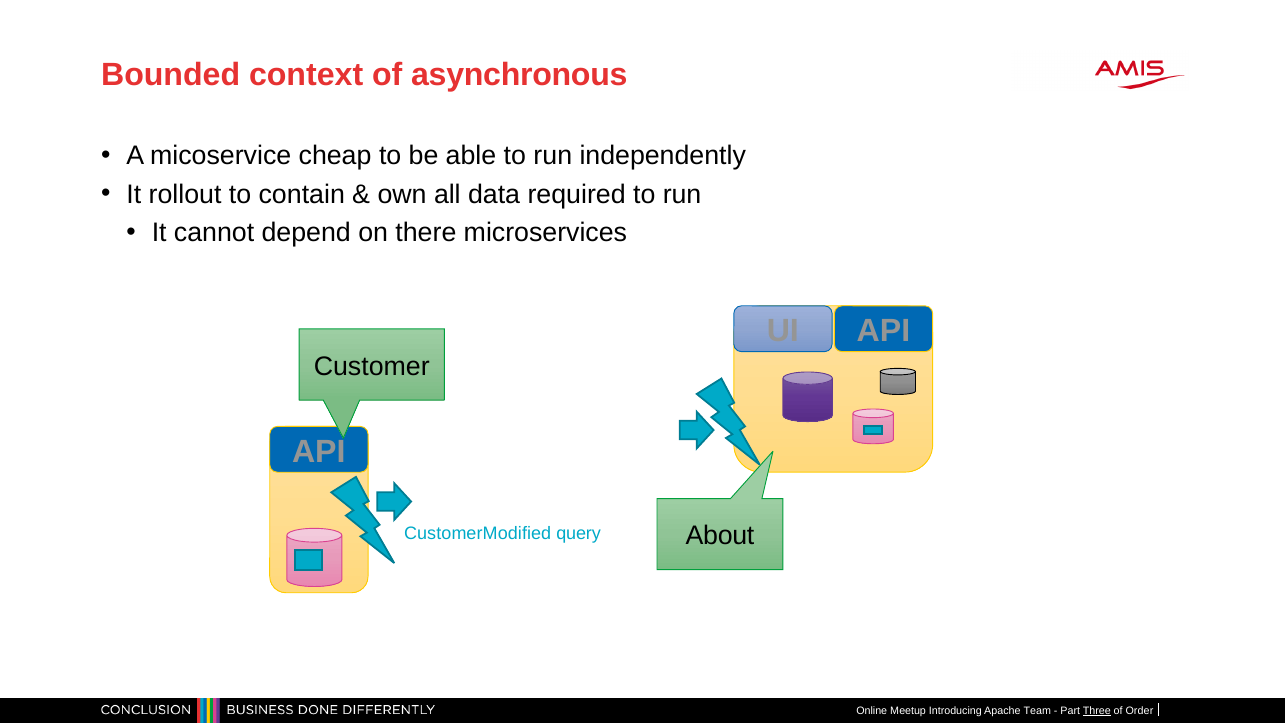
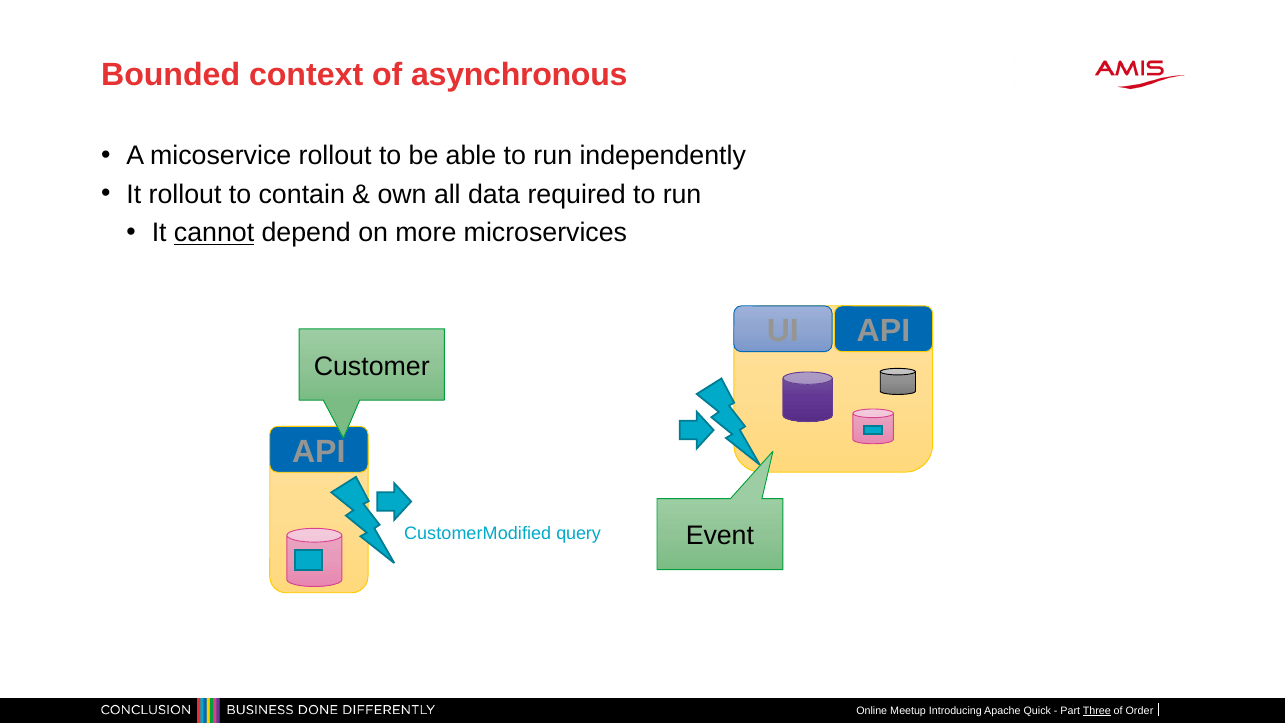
micoservice cheap: cheap -> rollout
cannot underline: none -> present
there: there -> more
About: About -> Event
Team: Team -> Quick
